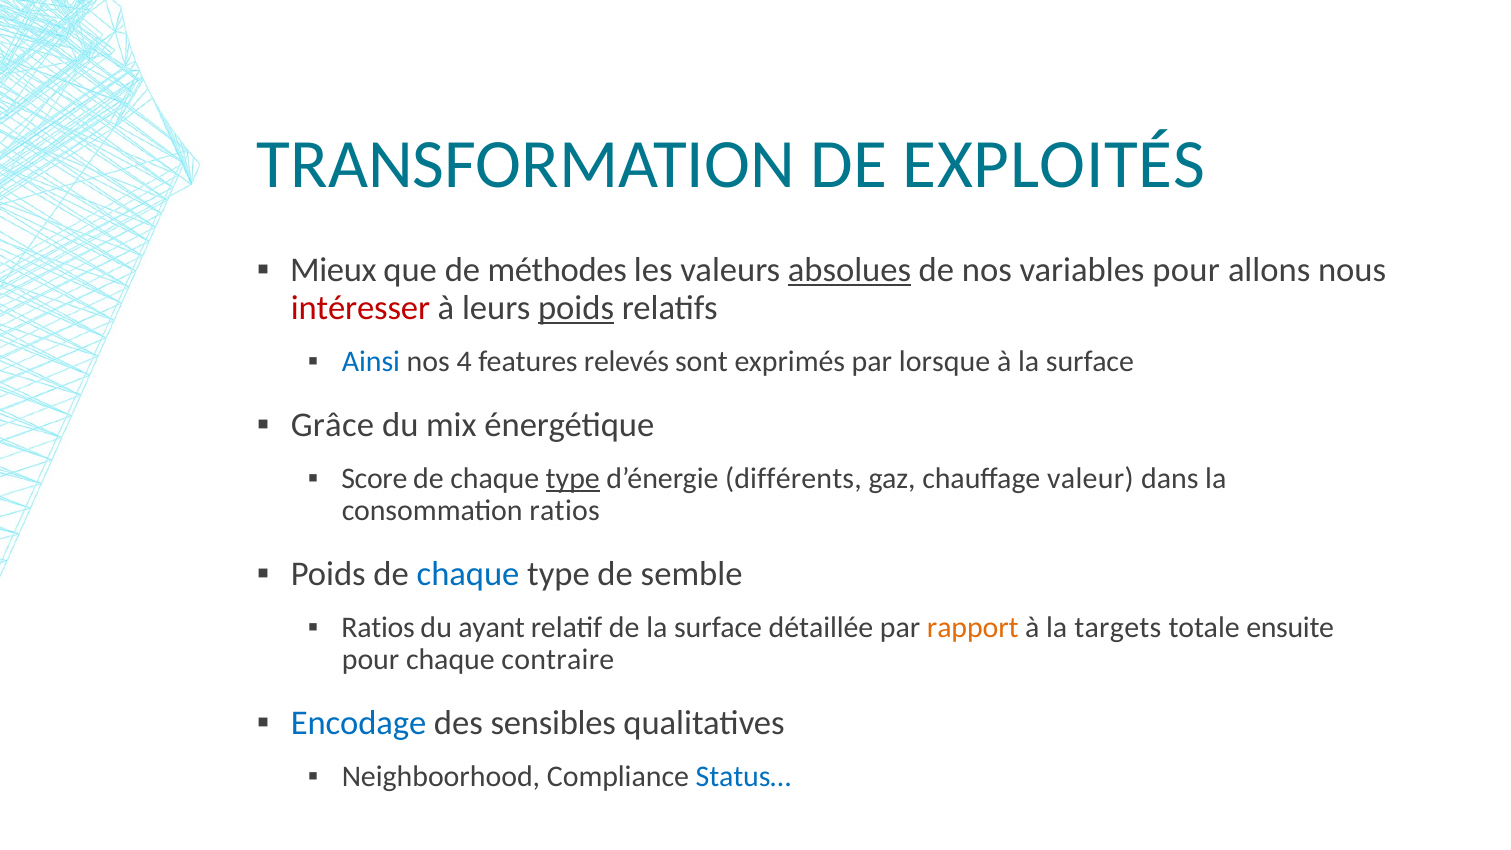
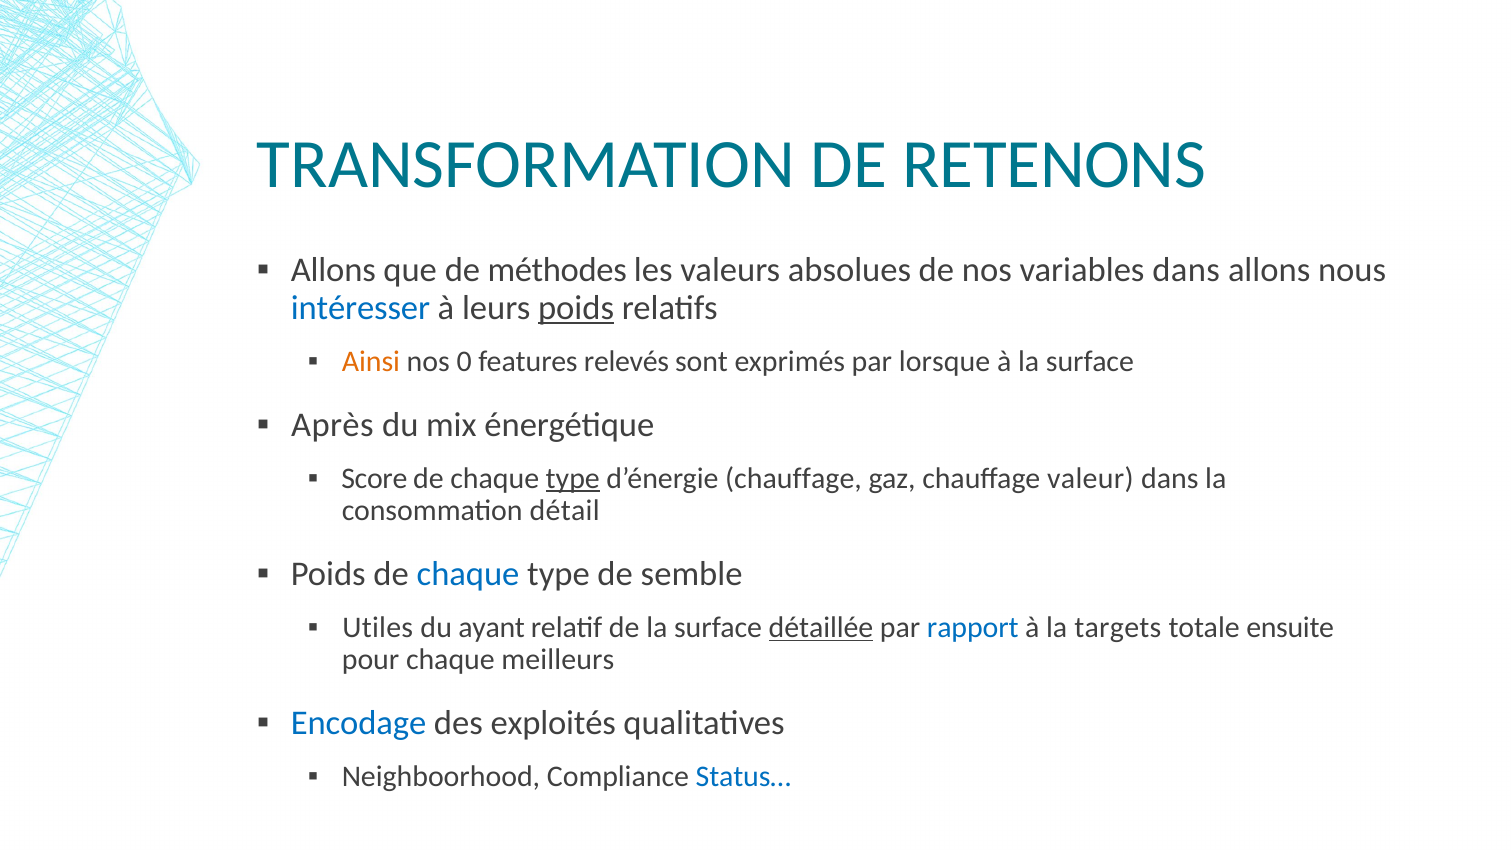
EXPLOITÉS: EXPLOITÉS -> RETENONS
Mieux at (333, 270): Mieux -> Allons
absolues underline: present -> none
variables pour: pour -> dans
intéresser colour: red -> blue
Ainsi colour: blue -> orange
4: 4 -> 0
Grâce: Grâce -> Après
d’énergie différents: différents -> chauffage
consommation ratios: ratios -> détail
Ratios at (378, 628): Ratios -> Utiles
détaillée underline: none -> present
rapport colour: orange -> blue
contraire: contraire -> meilleurs
sensibles: sensibles -> exploités
